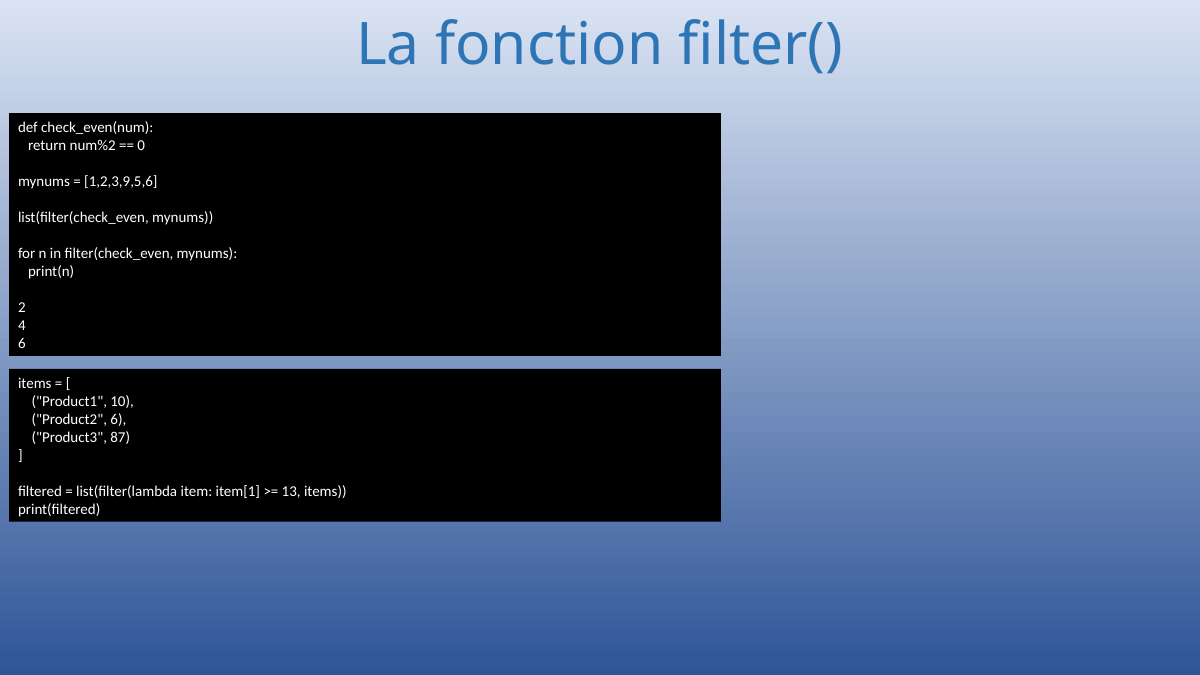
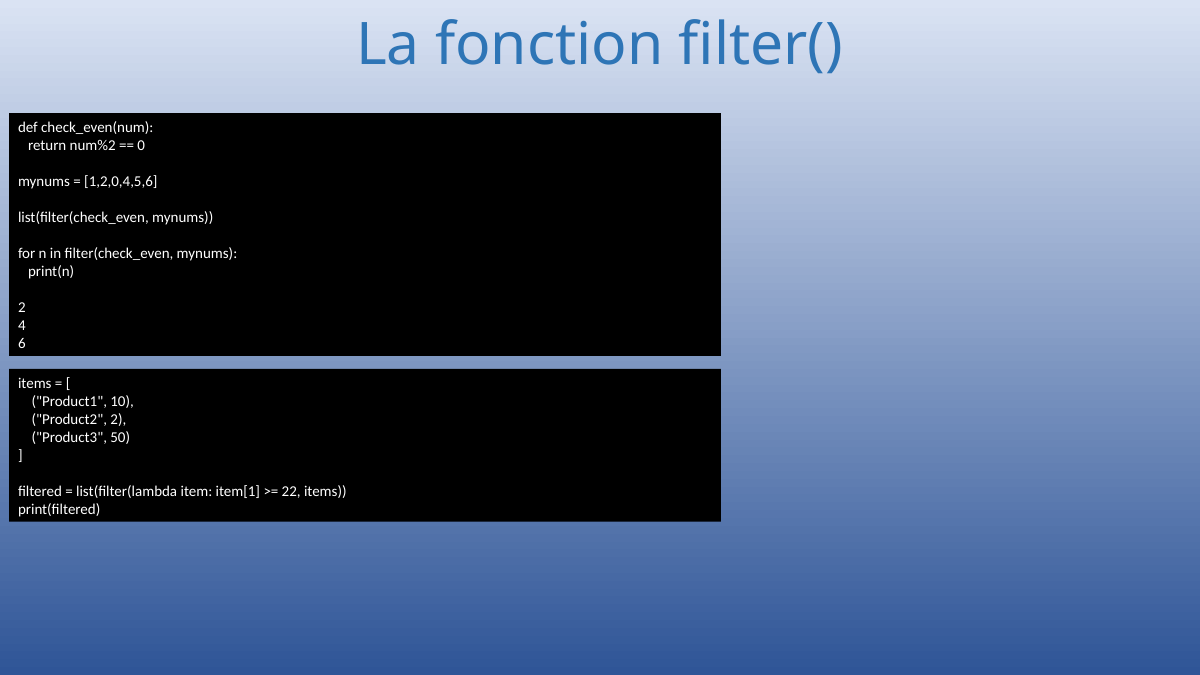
1,2,3,9,5,6: 1,2,3,9,5,6 -> 1,2,0,4,5,6
Product2 6: 6 -> 2
87: 87 -> 50
13: 13 -> 22
